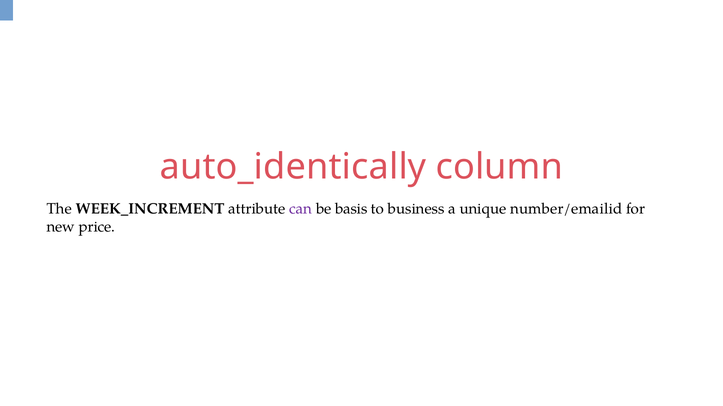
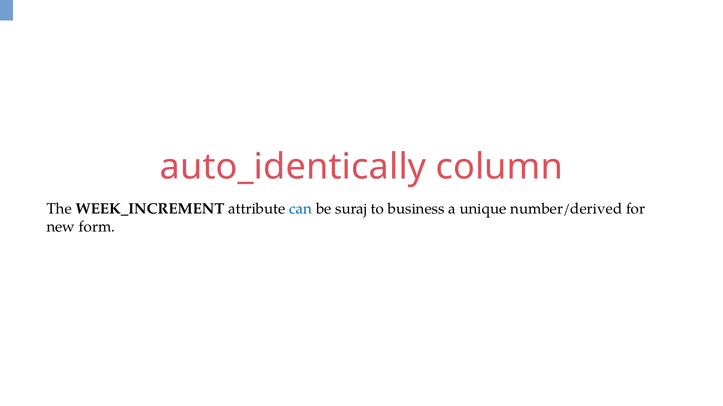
can colour: purple -> blue
basis: basis -> suraj
number/emailid: number/emailid -> number/derived
price: price -> form
